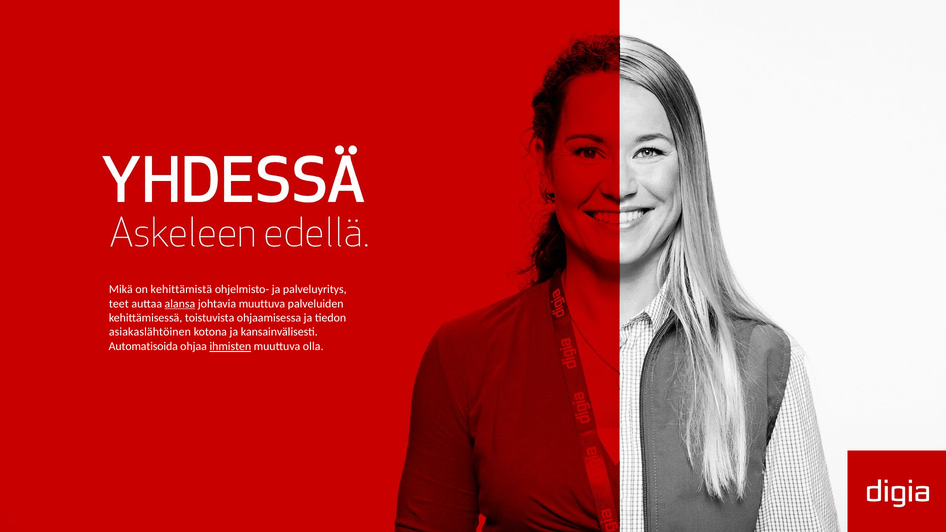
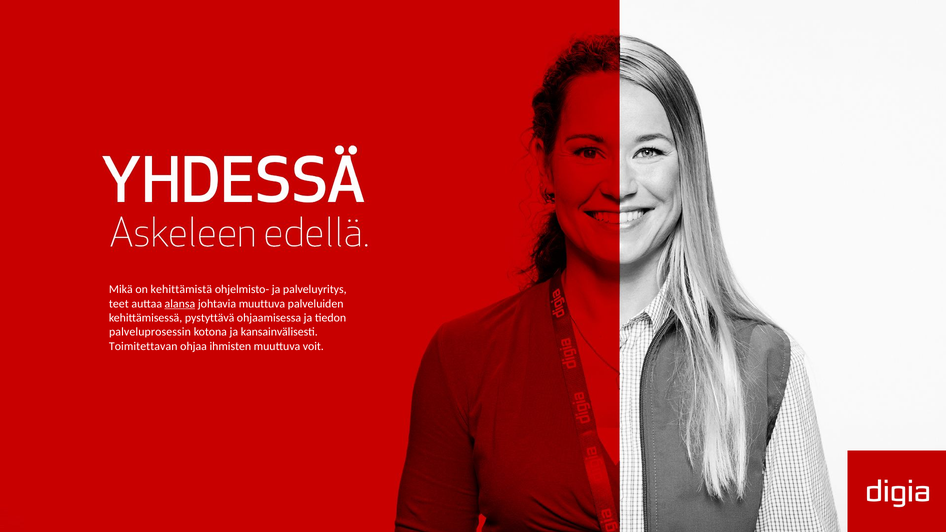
toistuvista: toistuvista -> pystyttävä
asiakaslähtöinen: asiakaslähtöinen -> palveluprosessin
Automatisoida: Automatisoida -> Toimitettavan
ihmisten underline: present -> none
olla: olla -> voit
